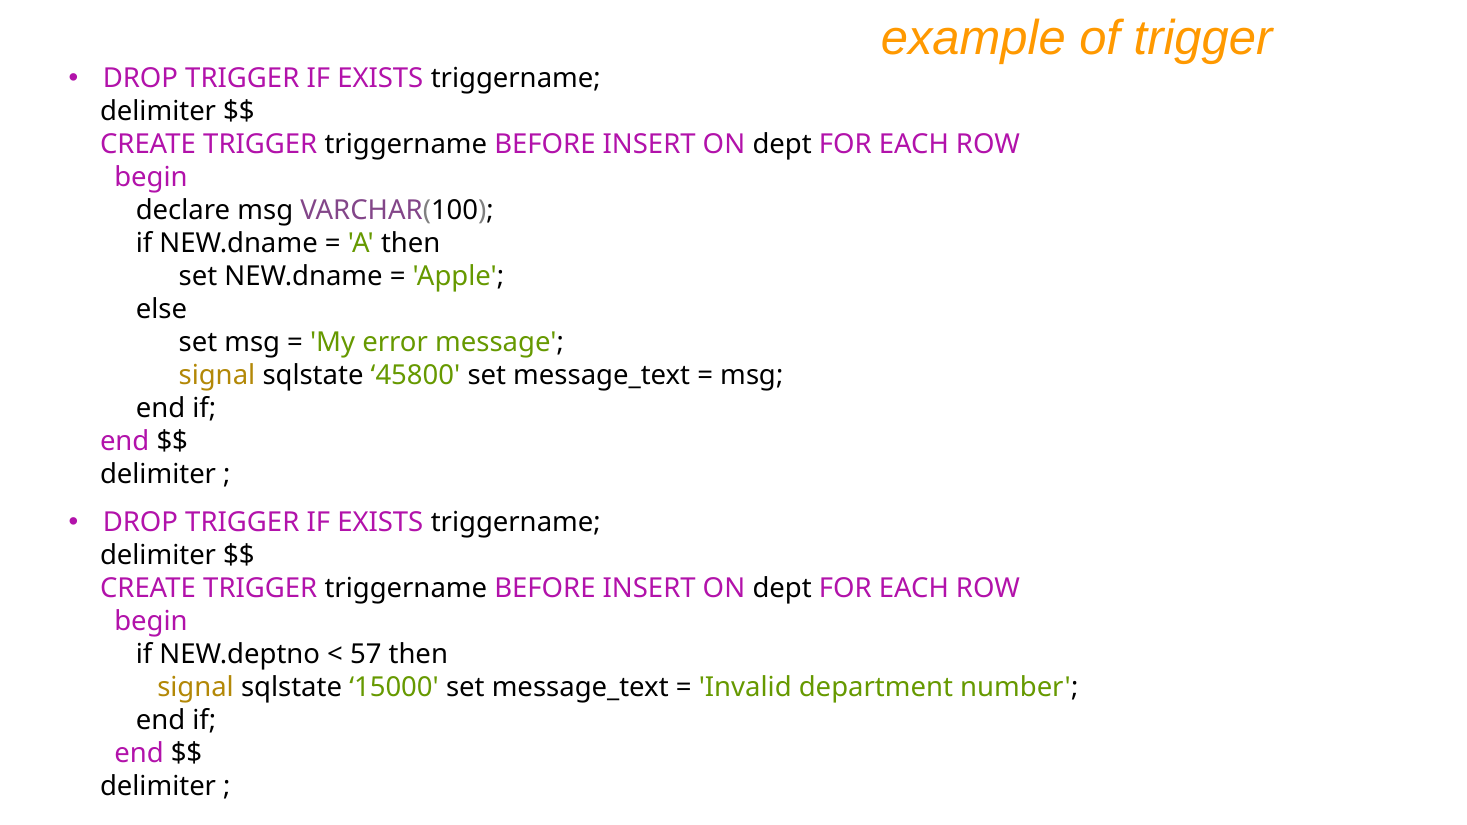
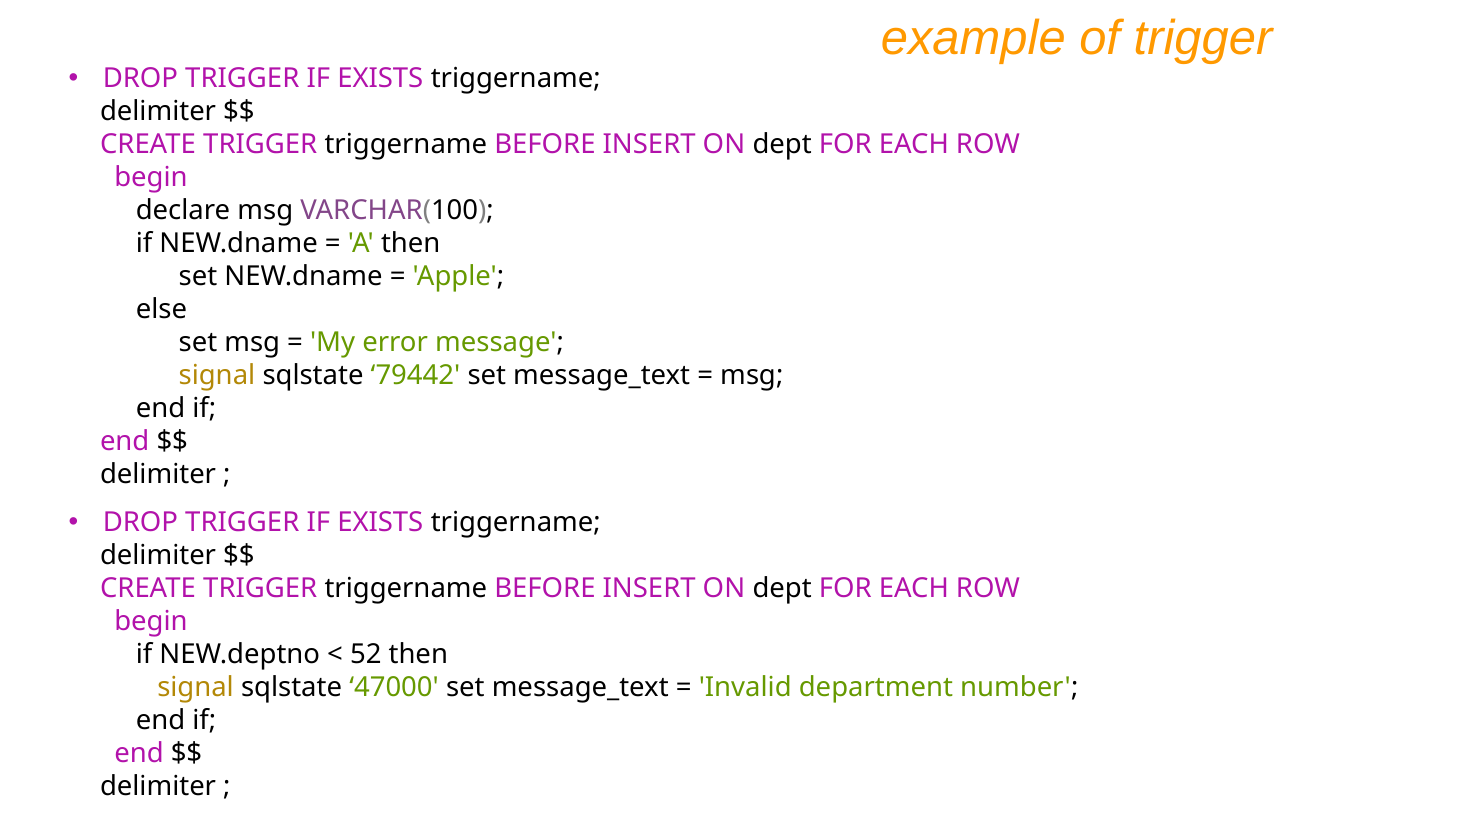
45800: 45800 -> 79442
57: 57 -> 52
15000: 15000 -> 47000
